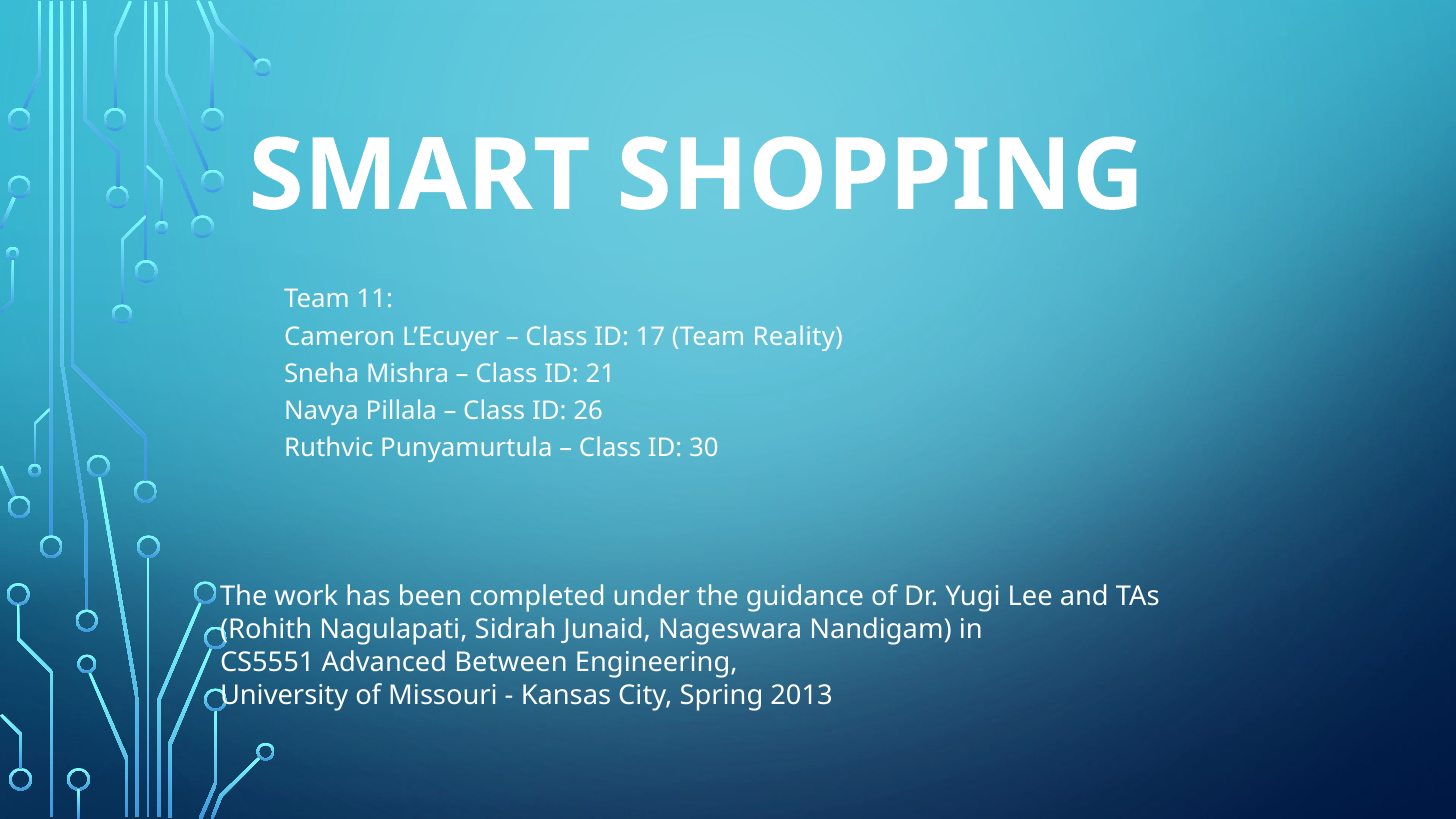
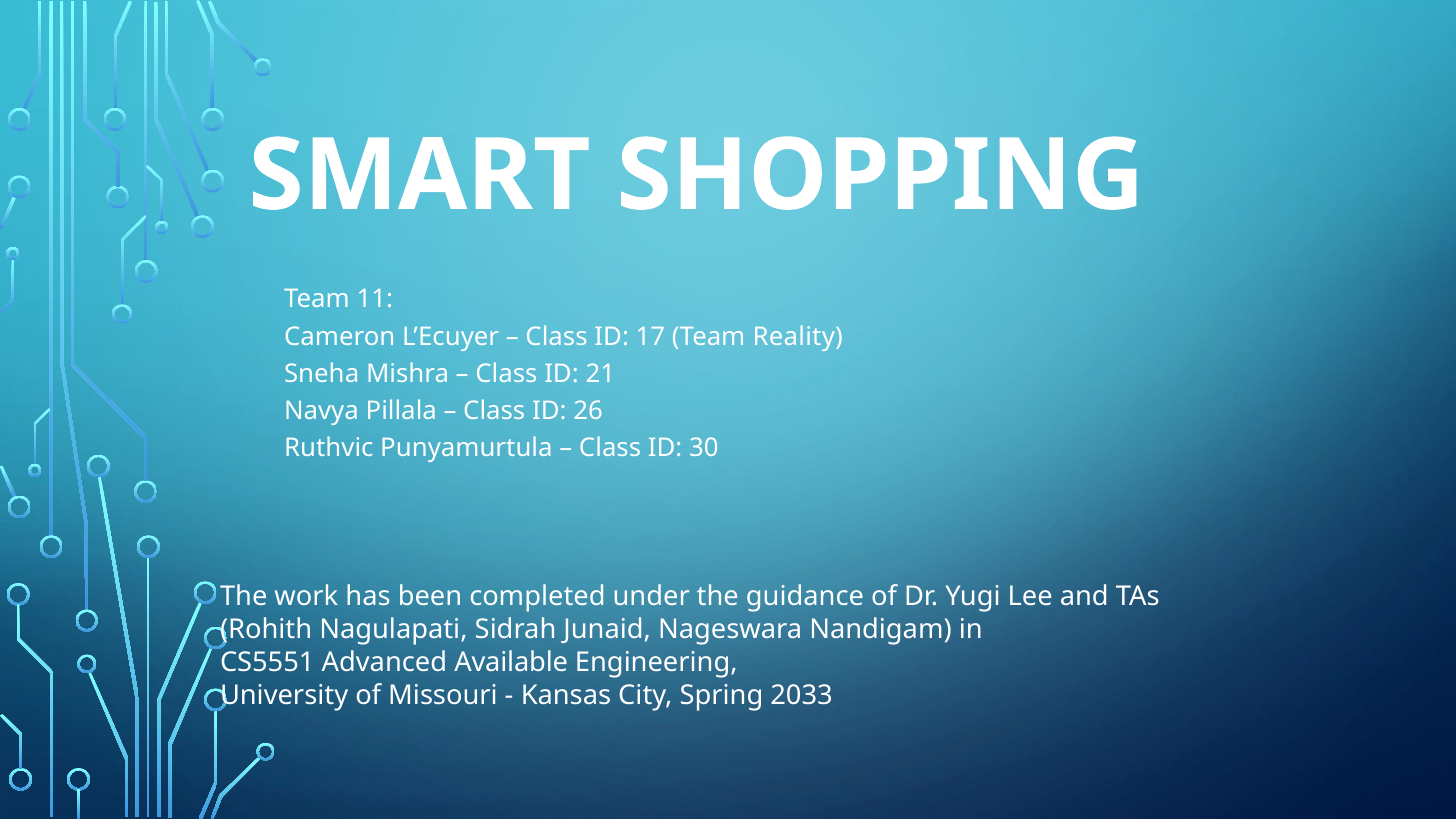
Between: Between -> Available
2013: 2013 -> 2033
